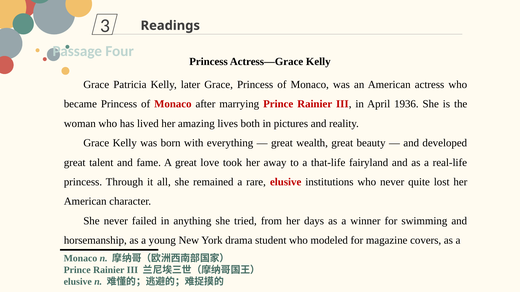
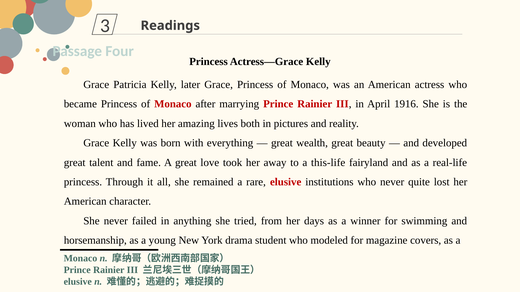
1936: 1936 -> 1916
that-life: that-life -> this-life
